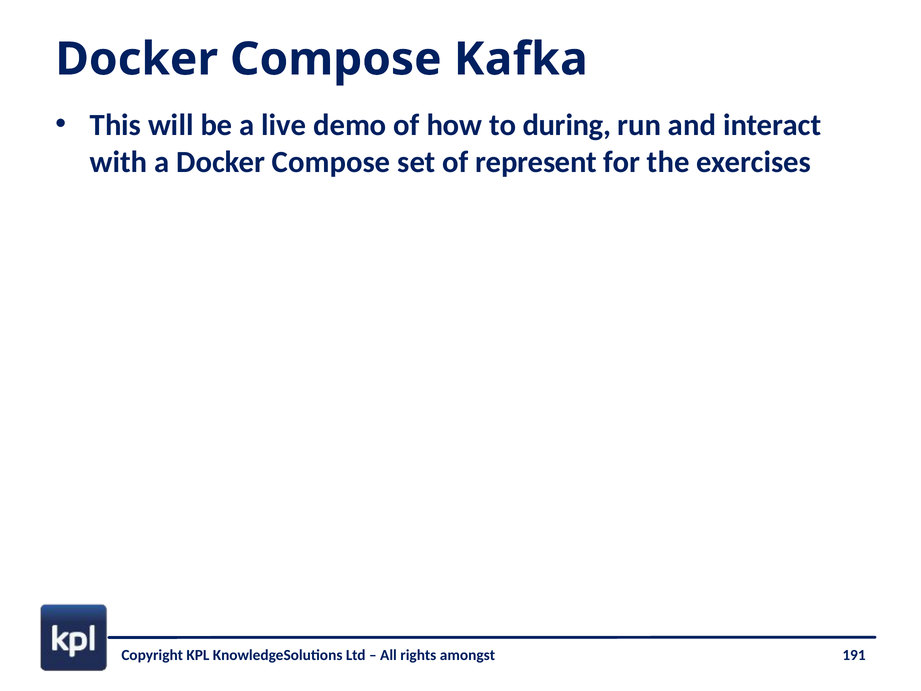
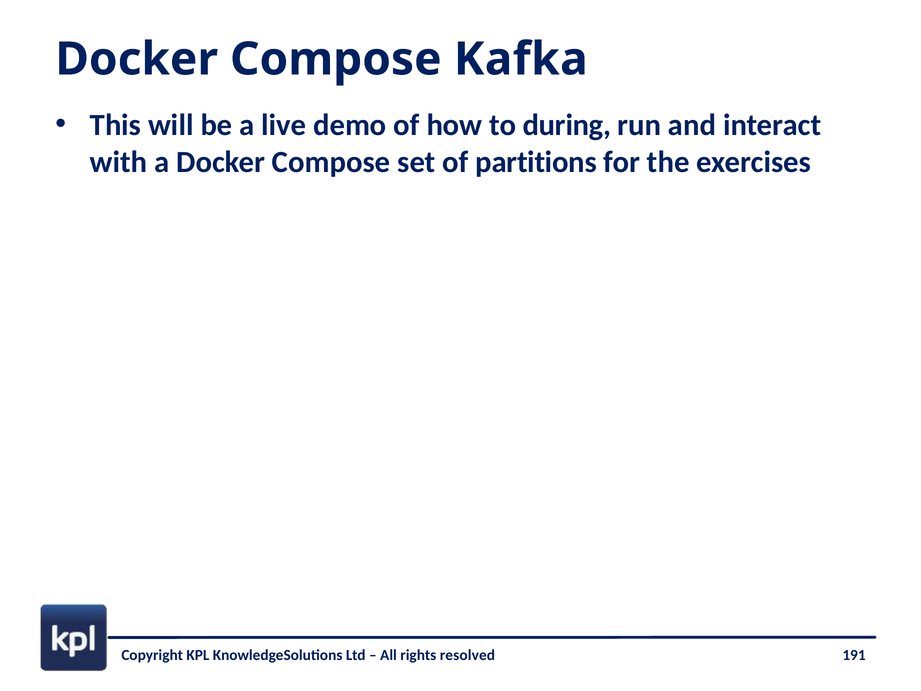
represent: represent -> partitions
amongst: amongst -> resolved
